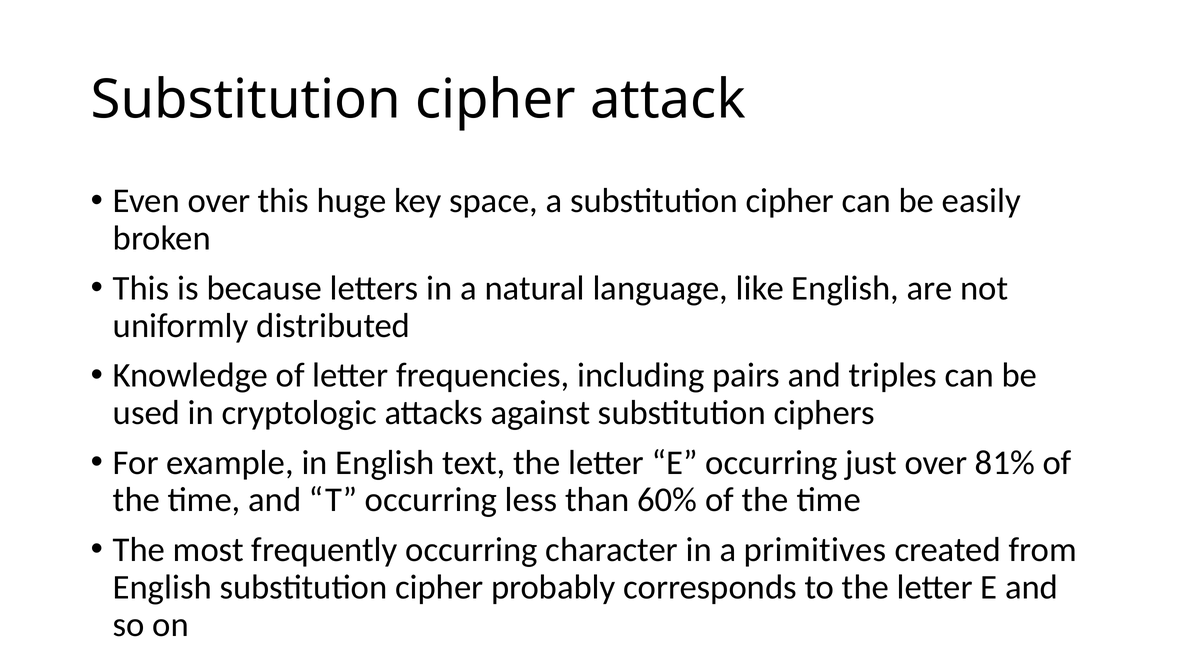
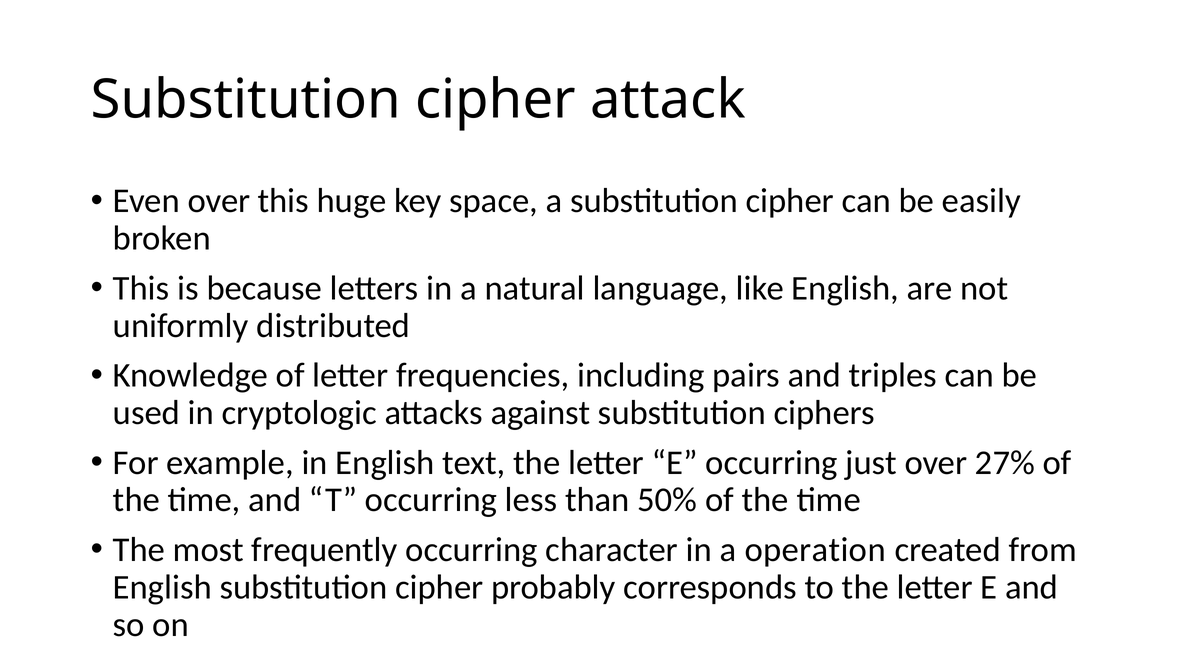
81%: 81% -> 27%
60%: 60% -> 50%
primitives: primitives -> operation
